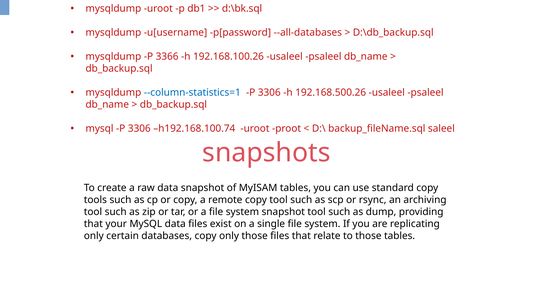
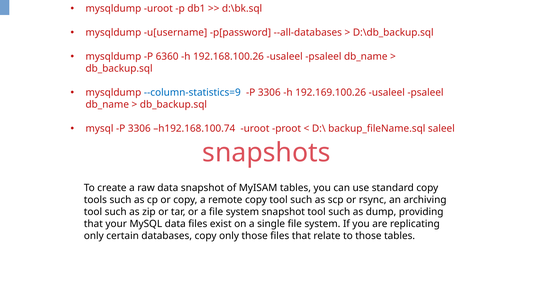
3366: 3366 -> 6360
--column-statistics=1: --column-statistics=1 -> --column-statistics=9
192.168.500.26: 192.168.500.26 -> 192.169.100.26
